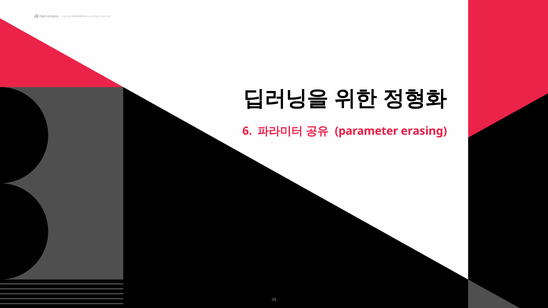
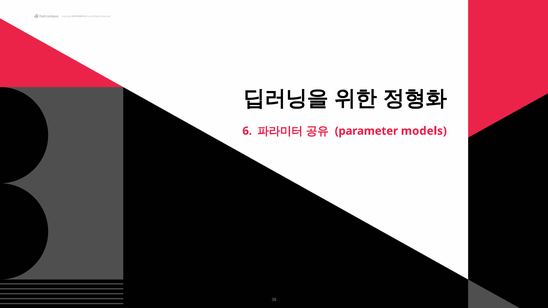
erasing: erasing -> models
